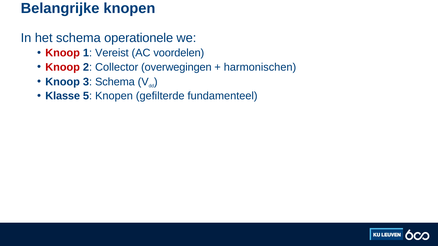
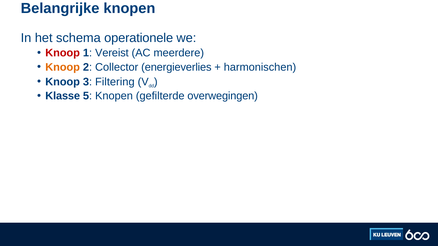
voordelen: voordelen -> meerdere
Knoop at (63, 67) colour: red -> orange
overwegingen: overwegingen -> energieverlies
3 Schema: Schema -> Filtering
fundamenteel: fundamenteel -> overwegingen
